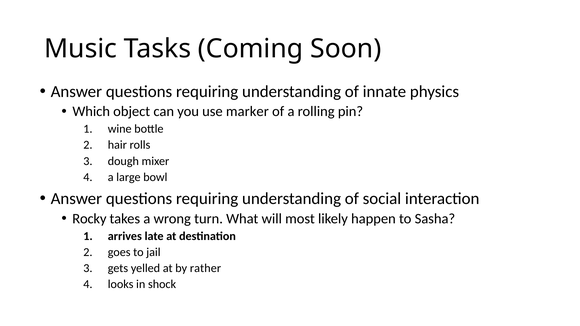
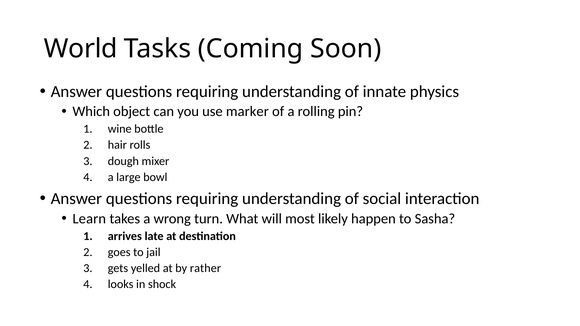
Music: Music -> World
Rocky: Rocky -> Learn
